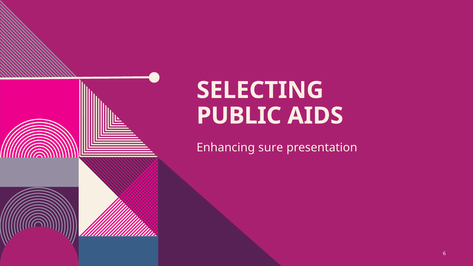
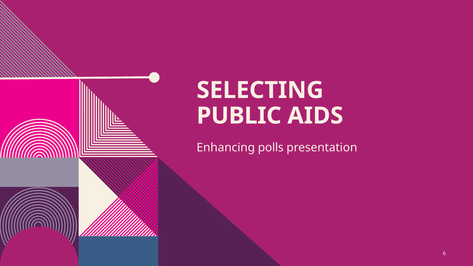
sure: sure -> polls
